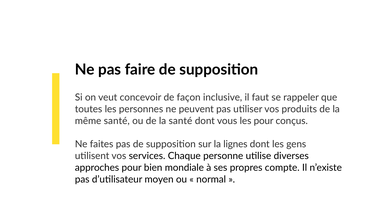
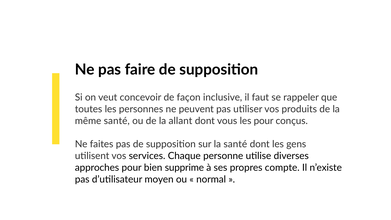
la santé: santé -> allant
la lignes: lignes -> santé
mondiale: mondiale -> supprime
